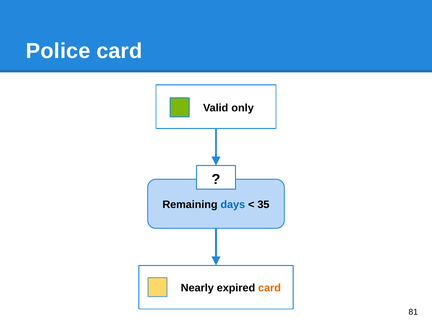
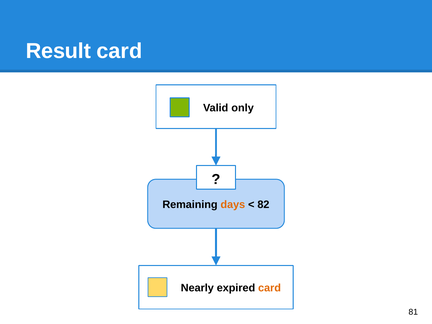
Police: Police -> Result
days colour: blue -> orange
35: 35 -> 82
